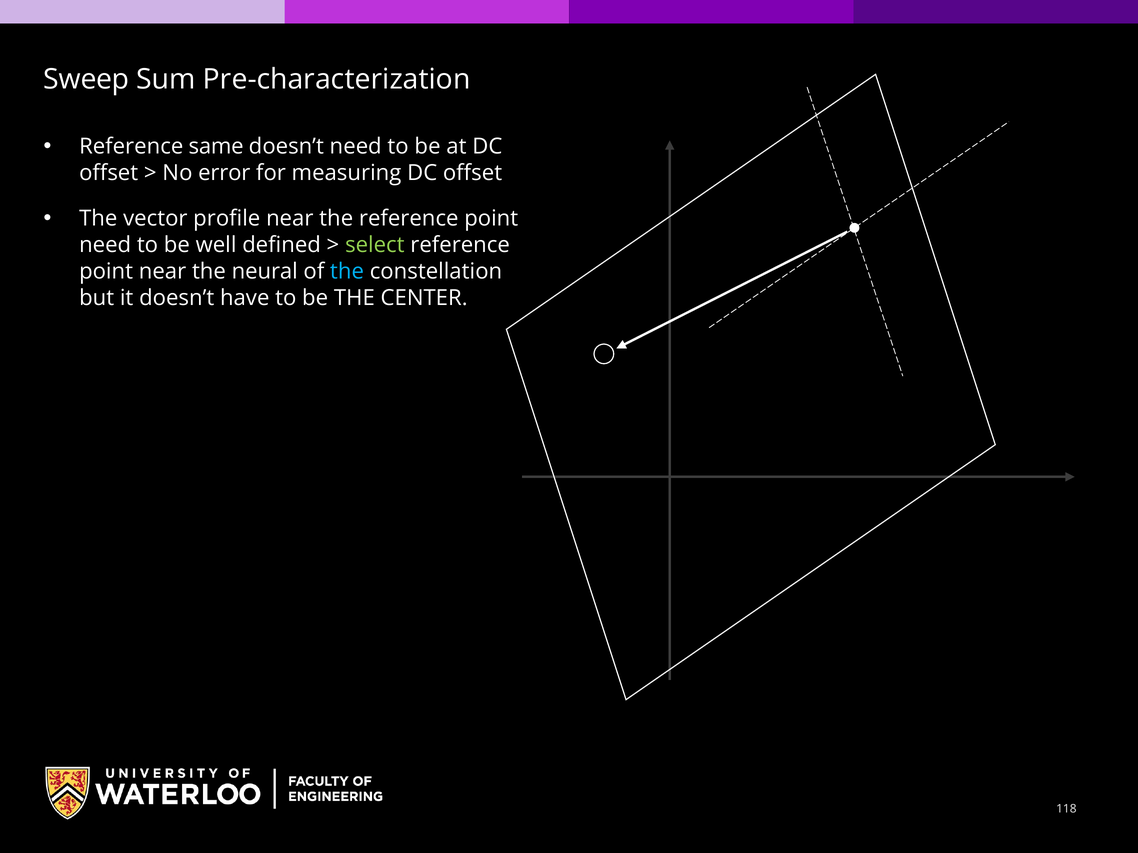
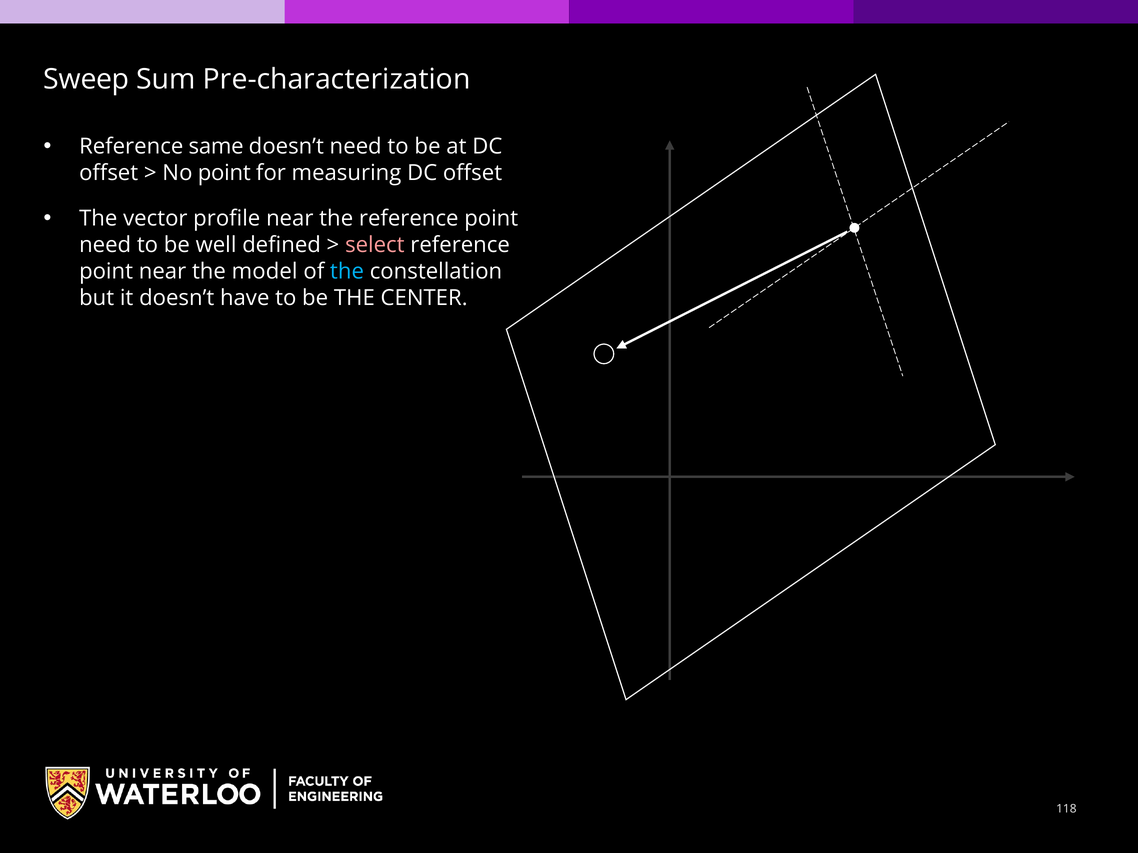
No error: error -> point
select colour: light green -> pink
neural: neural -> model
